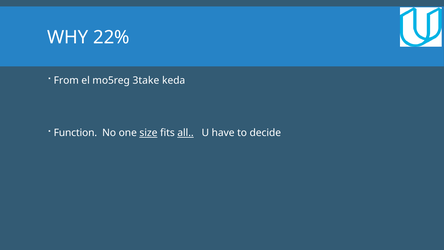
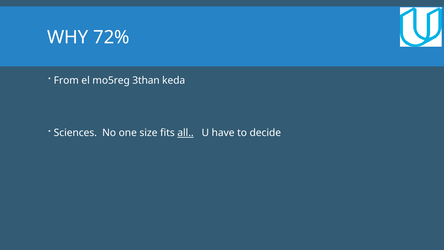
22%: 22% -> 72%
3take: 3take -> 3than
Function: Function -> Sciences
size underline: present -> none
